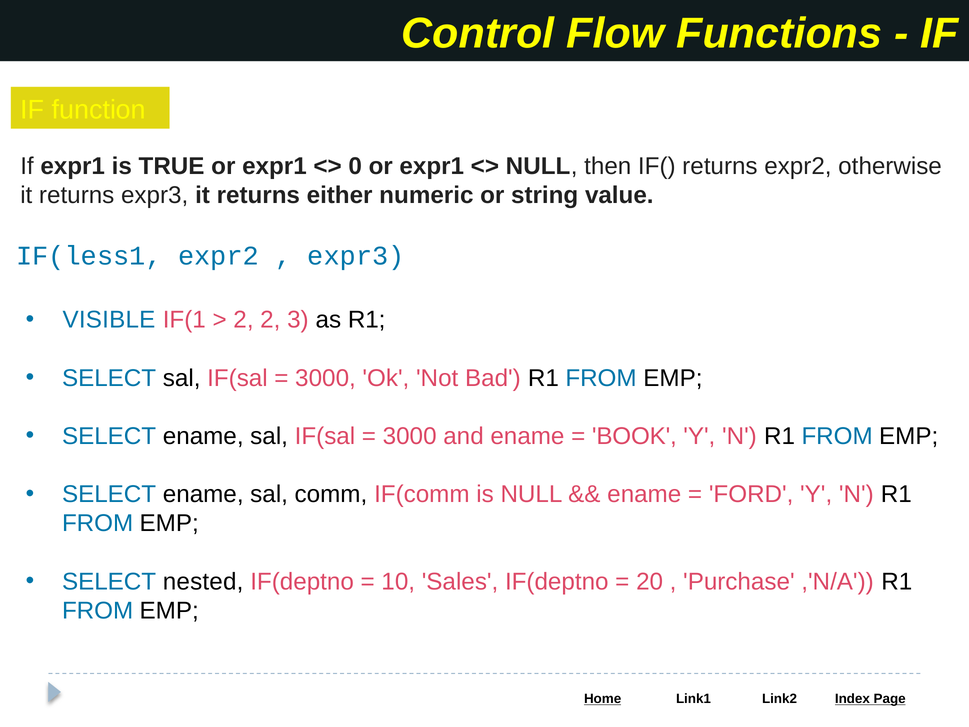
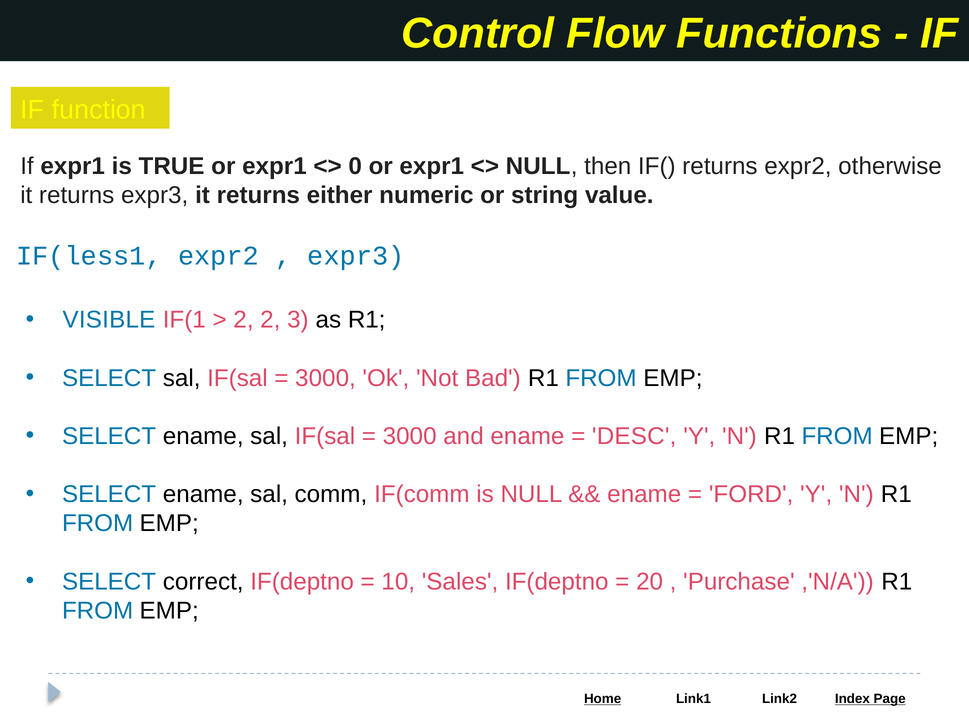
BOOK: BOOK -> DESC
nested: nested -> correct
